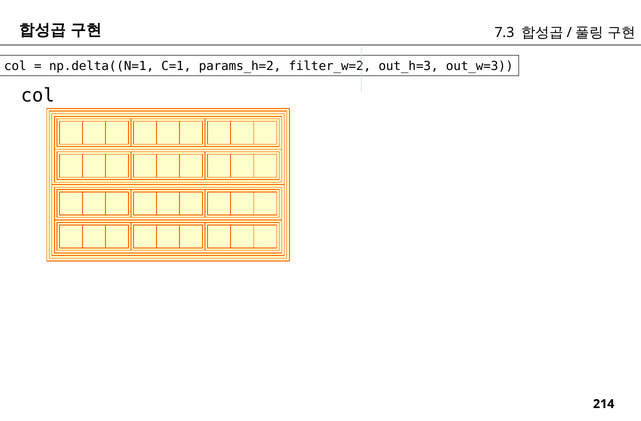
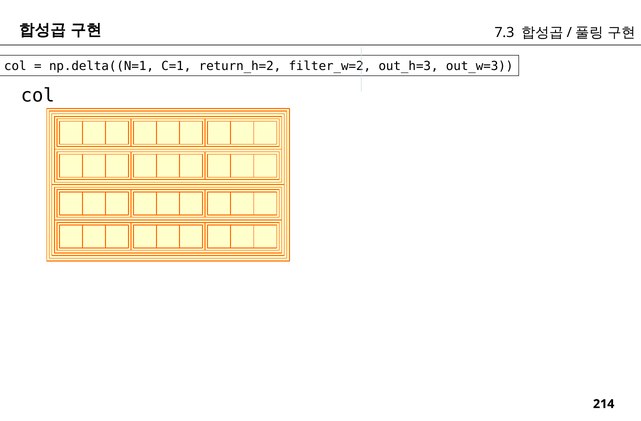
params_h=2: params_h=2 -> return_h=2
